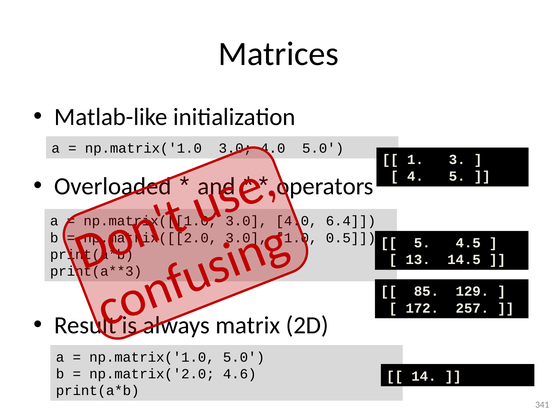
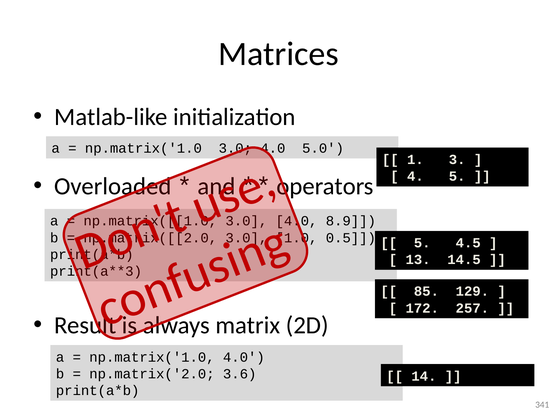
6.4: 6.4 -> 8.9
np.matrix('1.0 5.0: 5.0 -> 4.0
4.6: 4.6 -> 3.6
